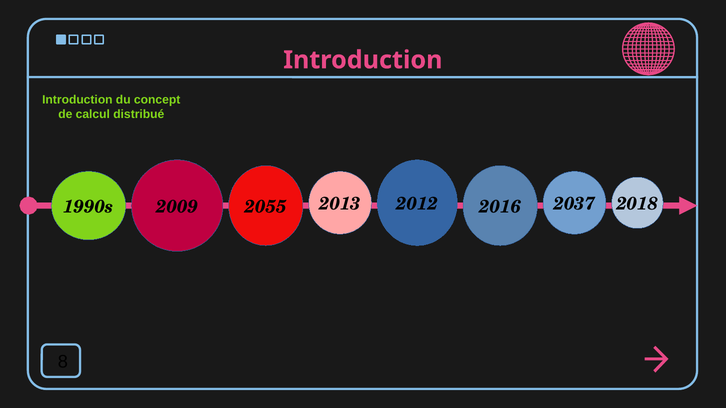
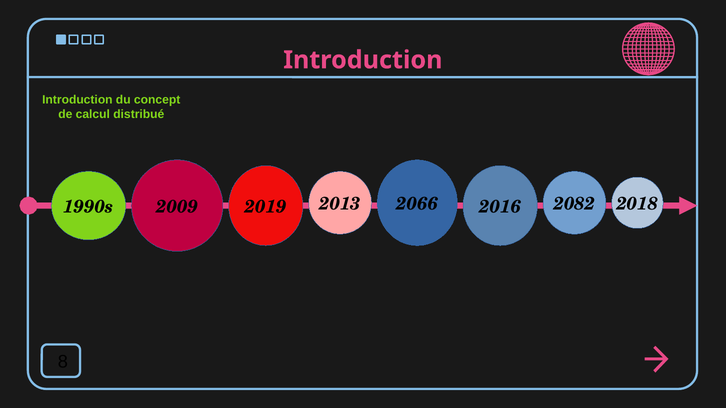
2055: 2055 -> 2019
2012: 2012 -> 2066
2037: 2037 -> 2082
